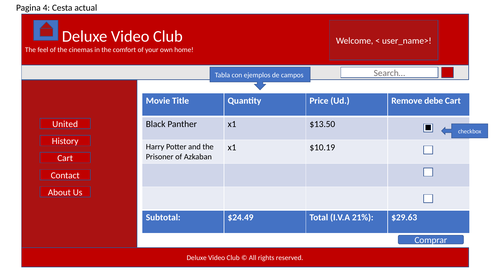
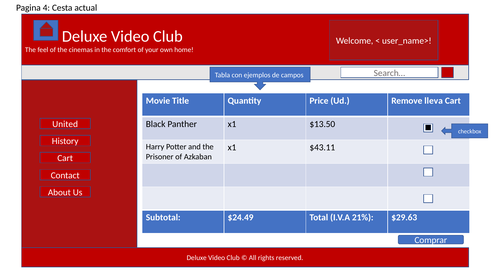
debe: debe -> lleva
$10.19: $10.19 -> $43.11
